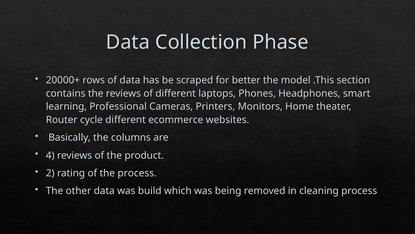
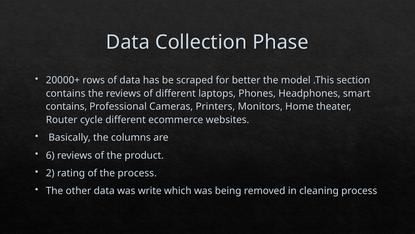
learning at (66, 106): learning -> contains
4: 4 -> 6
build: build -> write
